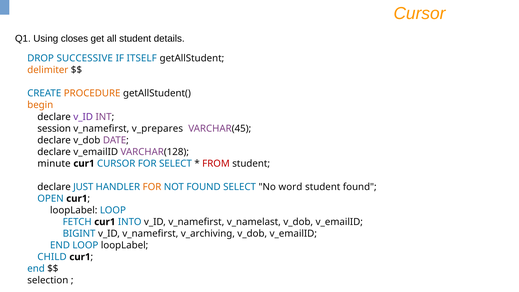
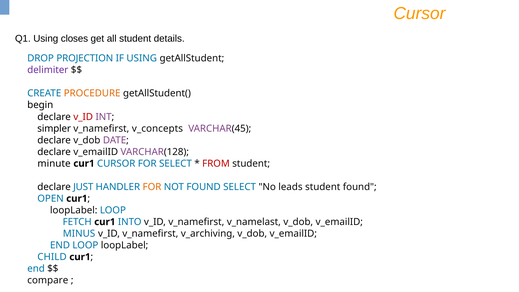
SUCCESSIVE: SUCCESSIVE -> PROJECTION
IF ITSELF: ITSELF -> USING
delimiter colour: orange -> purple
begin colour: orange -> black
v_ID at (83, 117) colour: purple -> red
session: session -> simpler
v_prepares: v_prepares -> v_concepts
word: word -> leads
BIGINT: BIGINT -> MINUS
selection: selection -> compare
